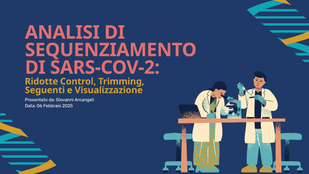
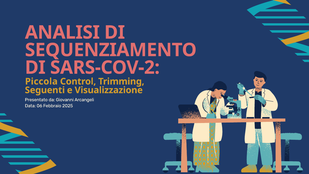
Ridotte: Ridotte -> Piccola
